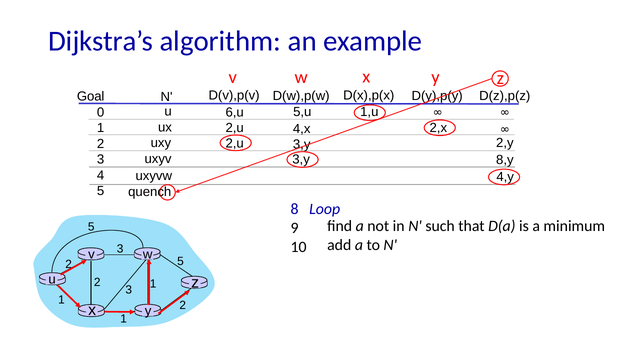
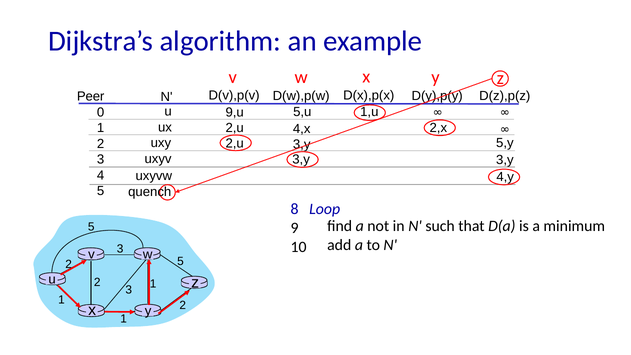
Goal: Goal -> Peer
6,u: 6,u -> 9,u
2,y: 2,y -> 5,y
uxyv 8,y: 8,y -> 3,y
